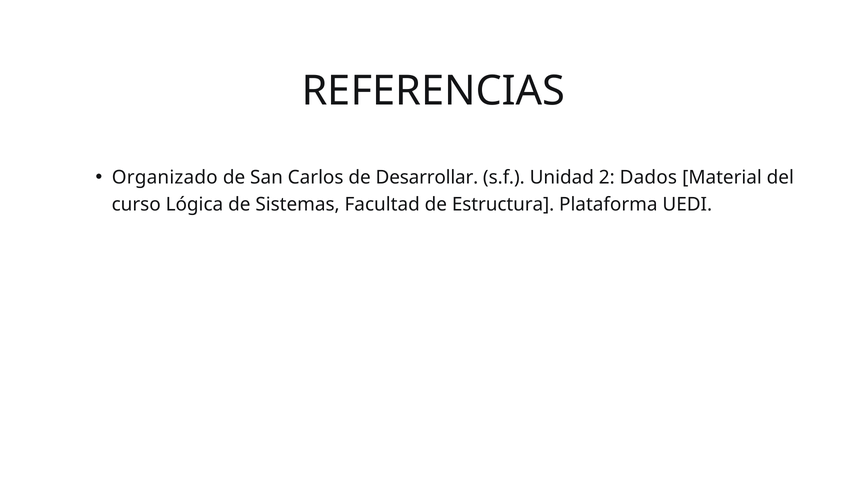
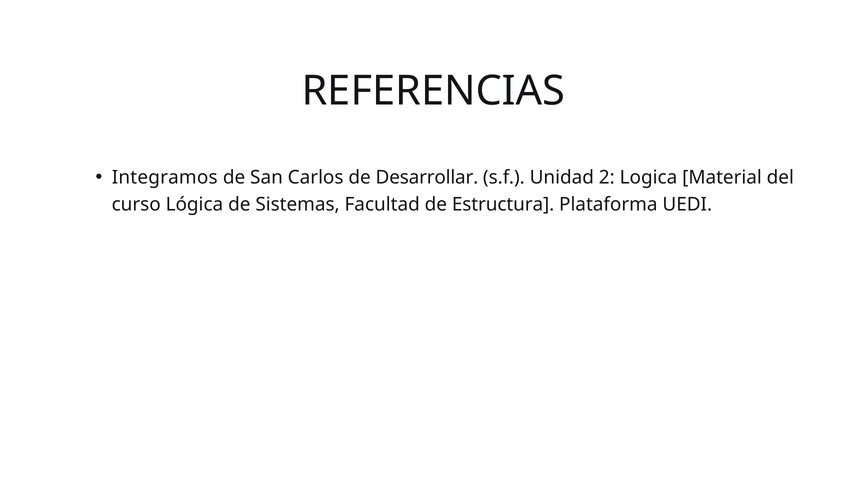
Organizado: Organizado -> Integramos
Dados: Dados -> Logica
